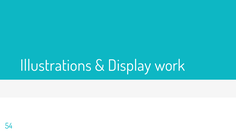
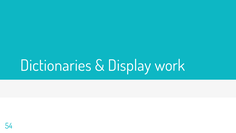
Illustrations: Illustrations -> Dictionaries
